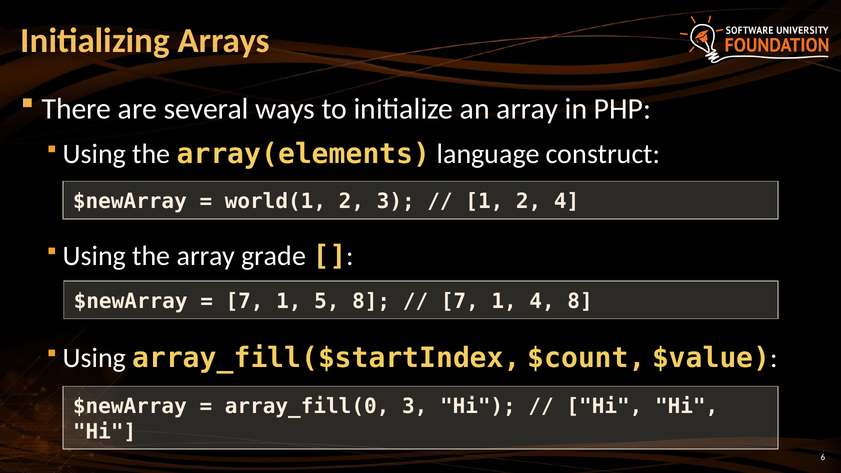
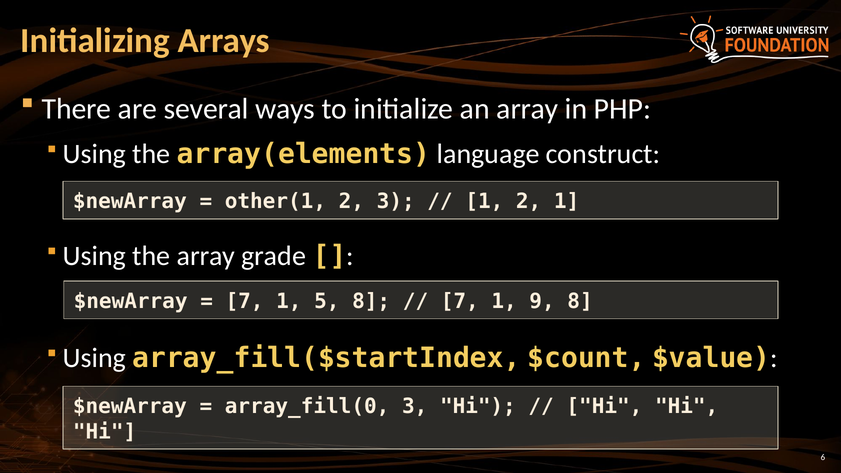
world(1: world(1 -> other(1
2 4: 4 -> 1
1 4: 4 -> 9
